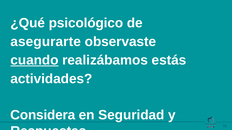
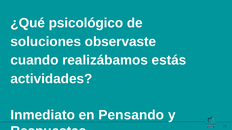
asegurarte: asegurarte -> soluciones
cuando underline: present -> none
Considera: Considera -> Inmediato
Seguridad: Seguridad -> Pensando
